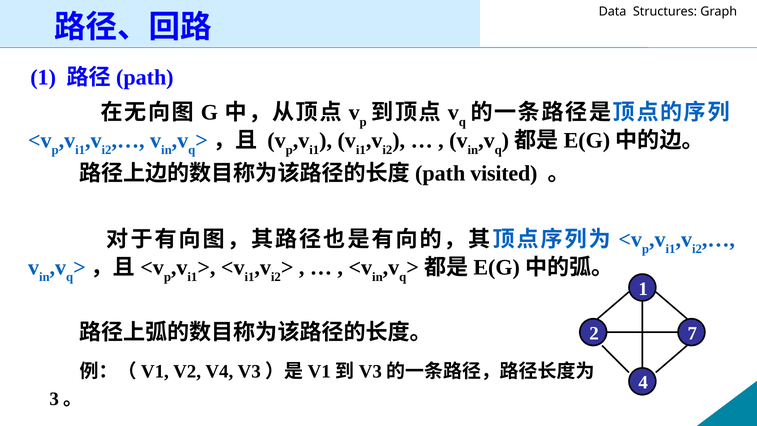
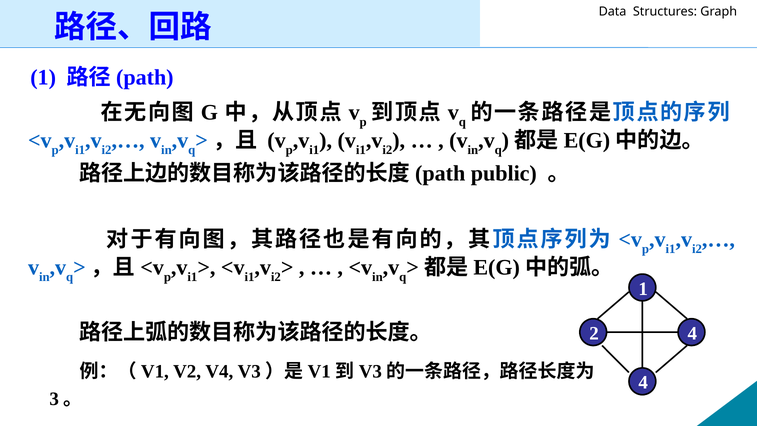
visited: visited -> public
2 7: 7 -> 4
